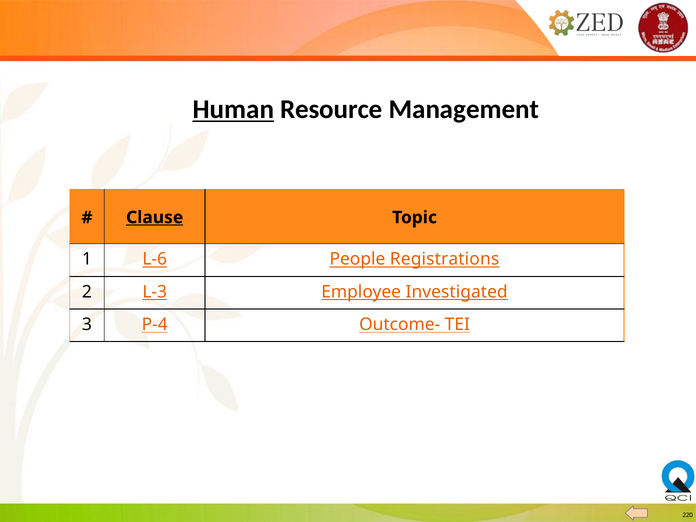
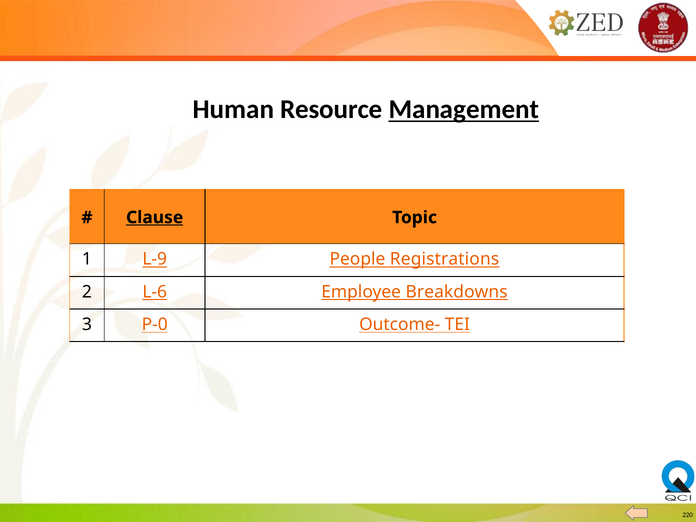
Human underline: present -> none
Management underline: none -> present
L-6: L-6 -> L-9
L-3: L-3 -> L-6
Investigated: Investigated -> Breakdowns
P-4: P-4 -> P-0
